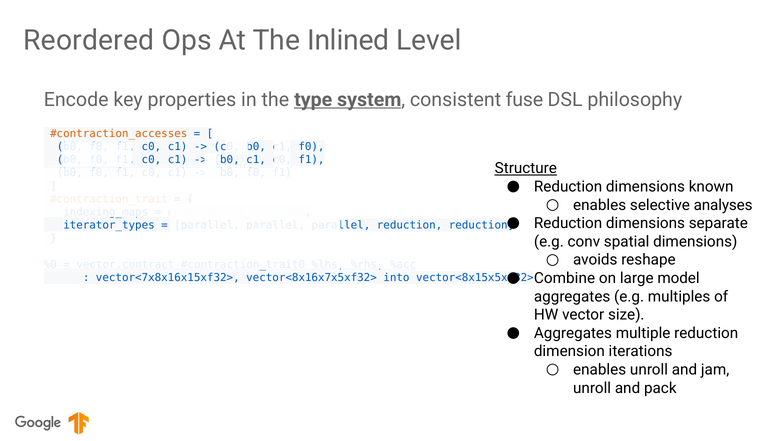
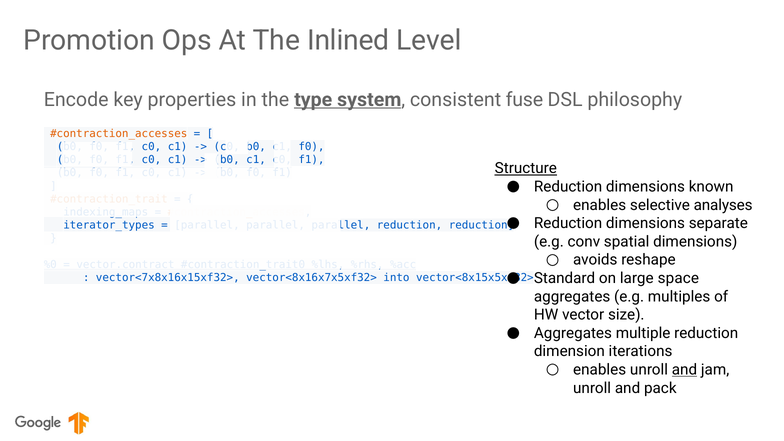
Reordered: Reordered -> Promotion
Combine: Combine -> Standard
model: model -> space
and at (684, 370) underline: none -> present
